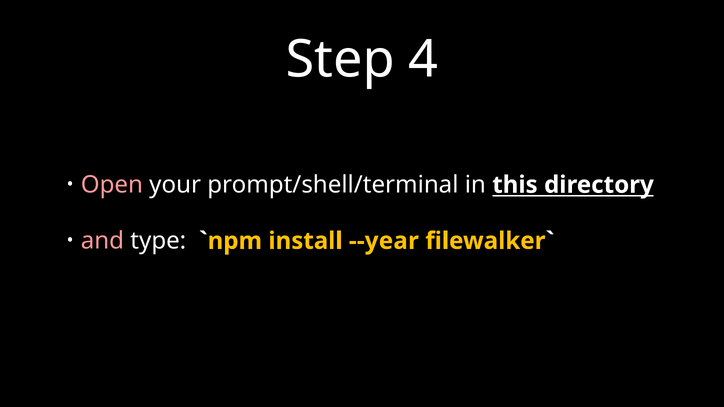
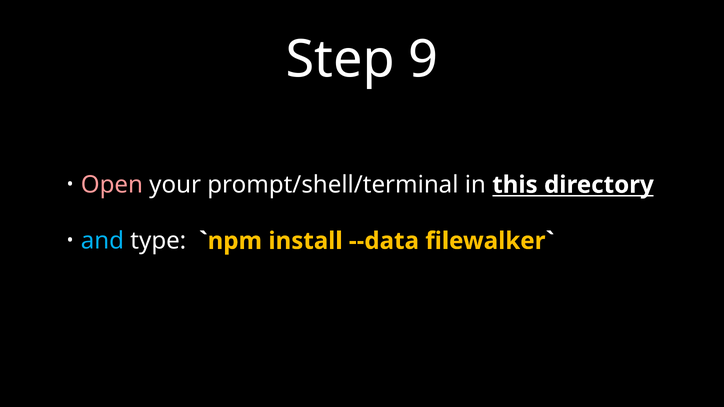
4: 4 -> 9
and colour: pink -> light blue
--year: --year -> --data
